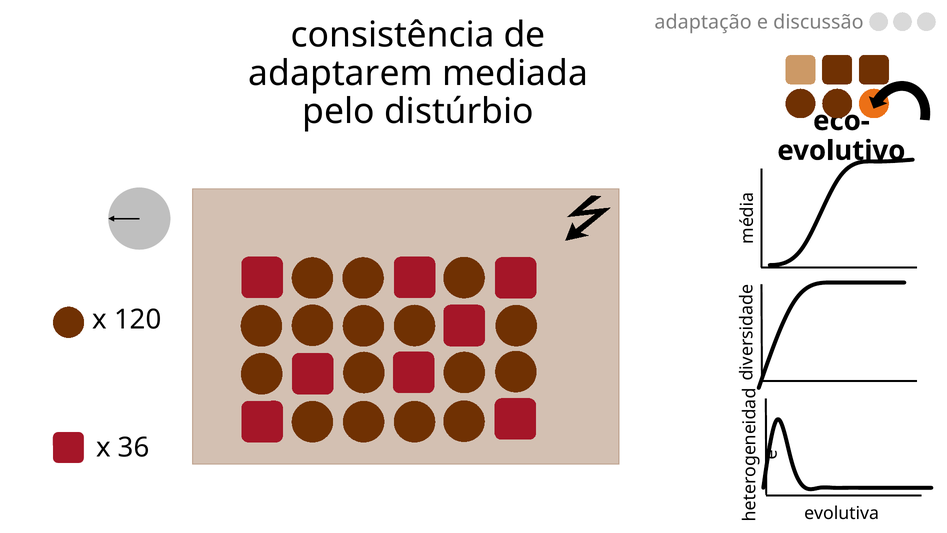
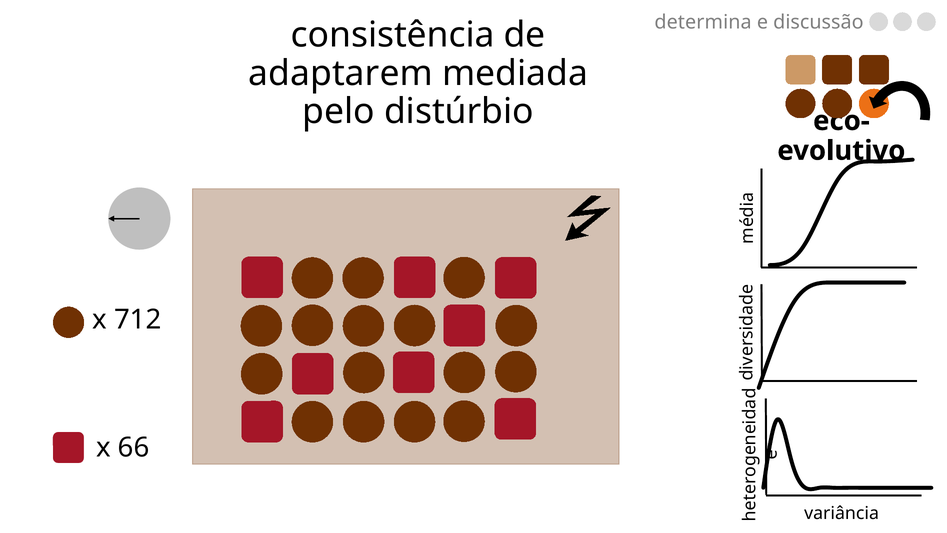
adaptação: adaptação -> determina
120: 120 -> 712
36: 36 -> 66
evolutiva: evolutiva -> variância
